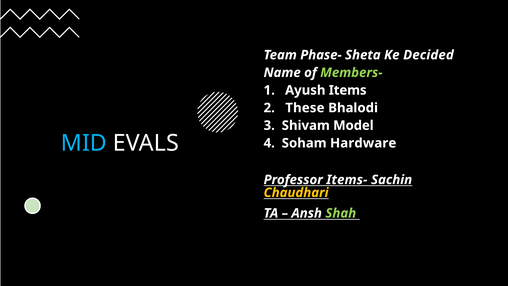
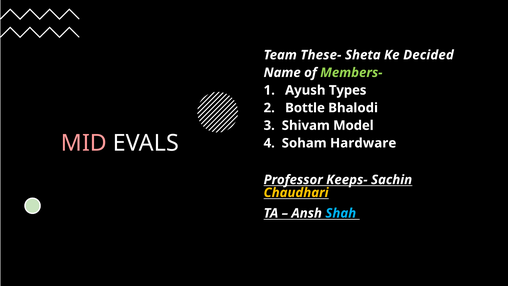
Phase-: Phase- -> These-
Items: Items -> Types
These: These -> Bottle
MID colour: light blue -> pink
Items-: Items- -> Keeps-
Shah colour: light green -> light blue
